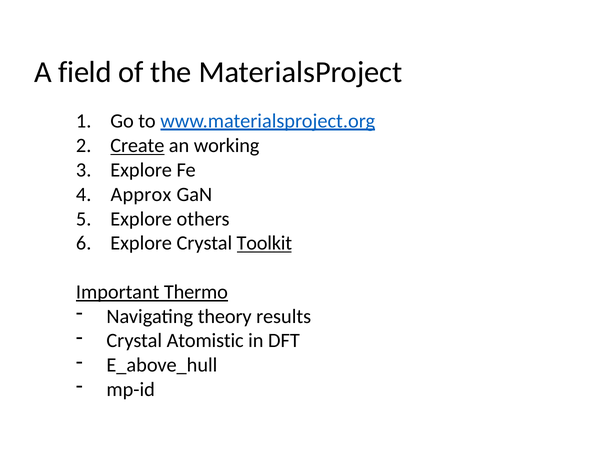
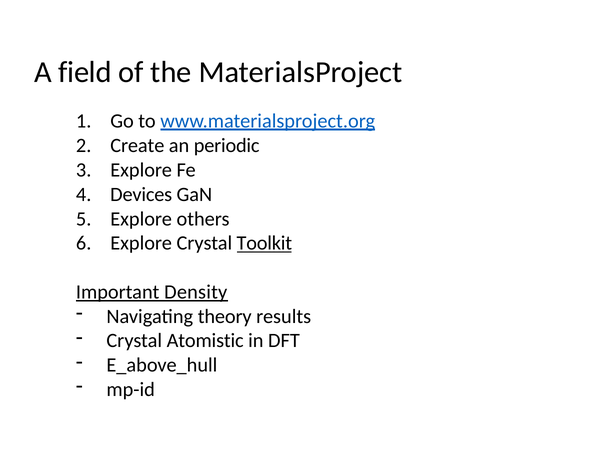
Create underline: present -> none
working: working -> periodic
Approx: Approx -> Devices
Thermo: Thermo -> Density
